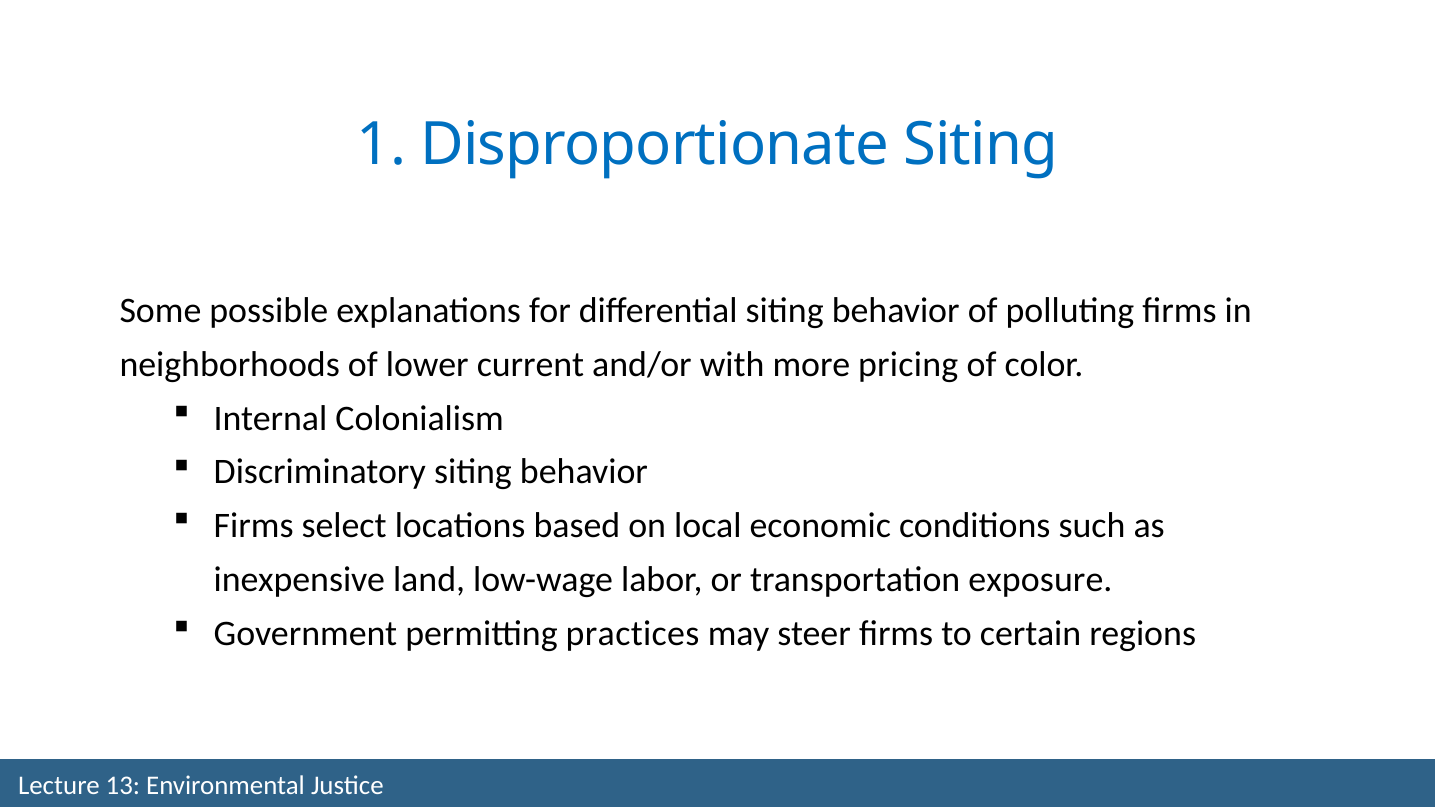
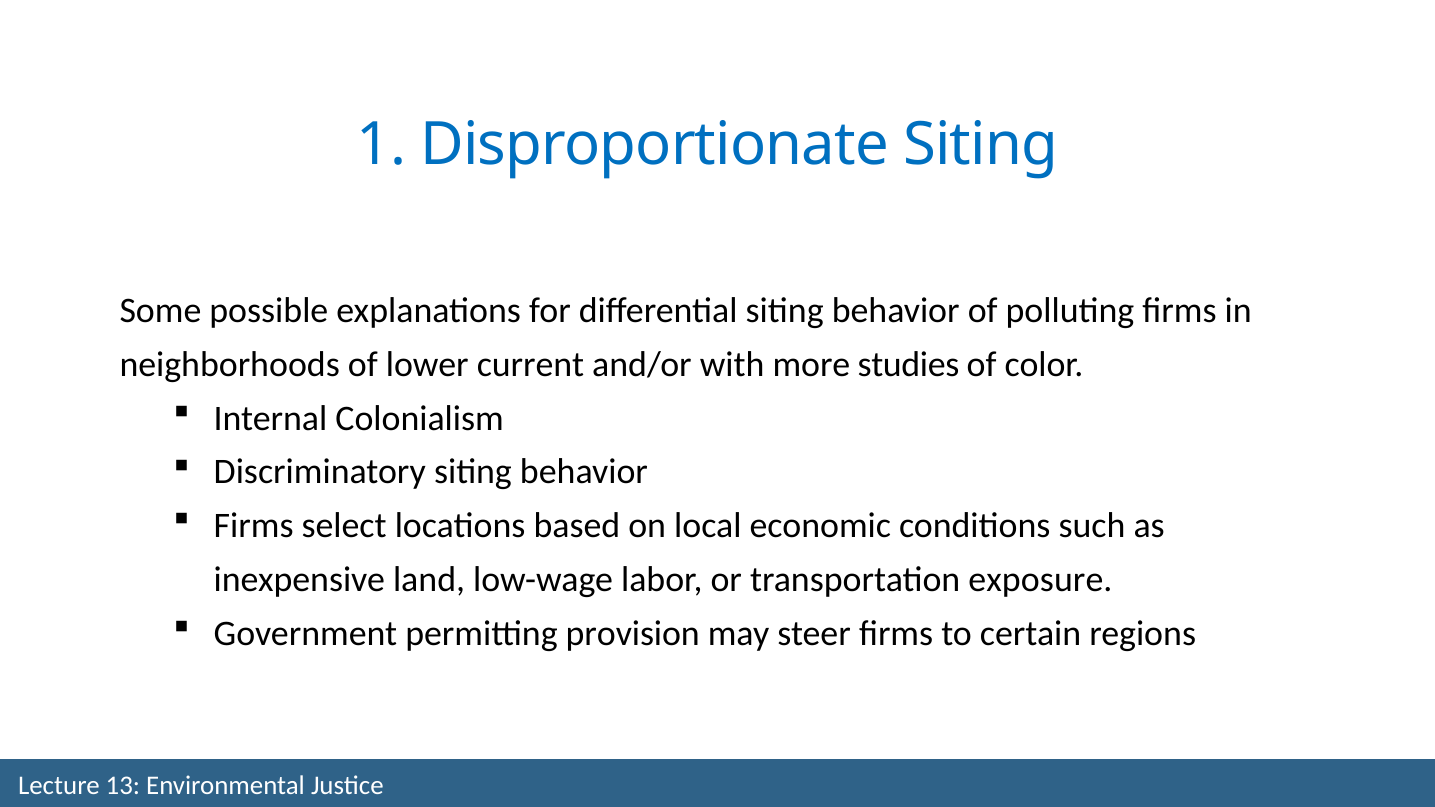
pricing: pricing -> studies
practices: practices -> provision
